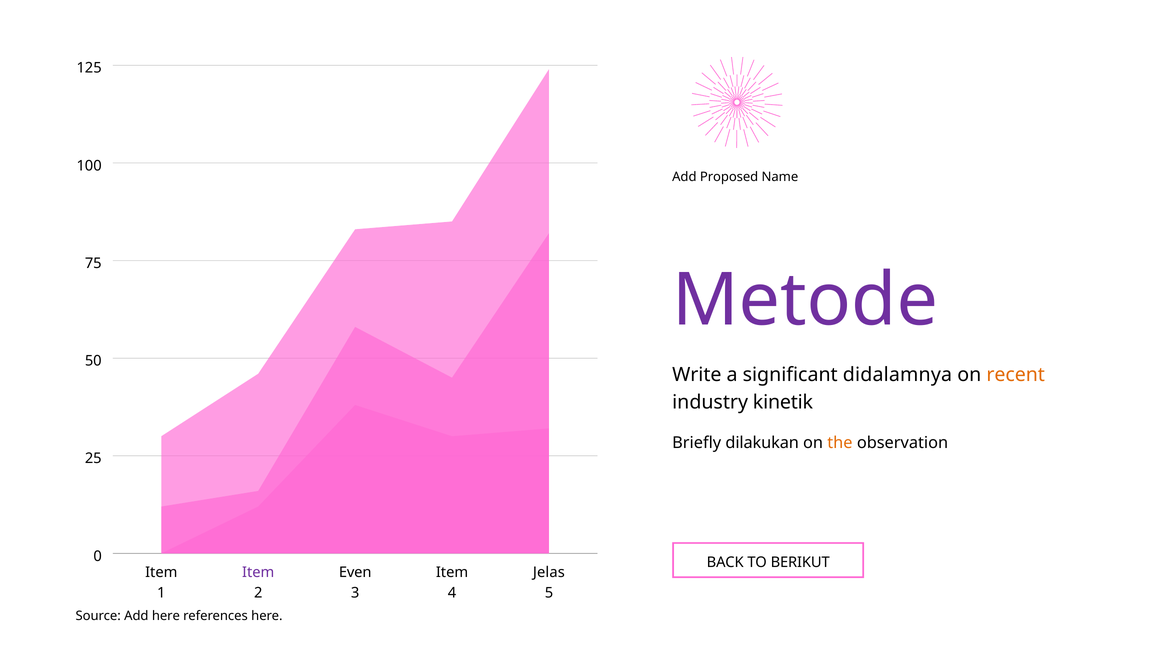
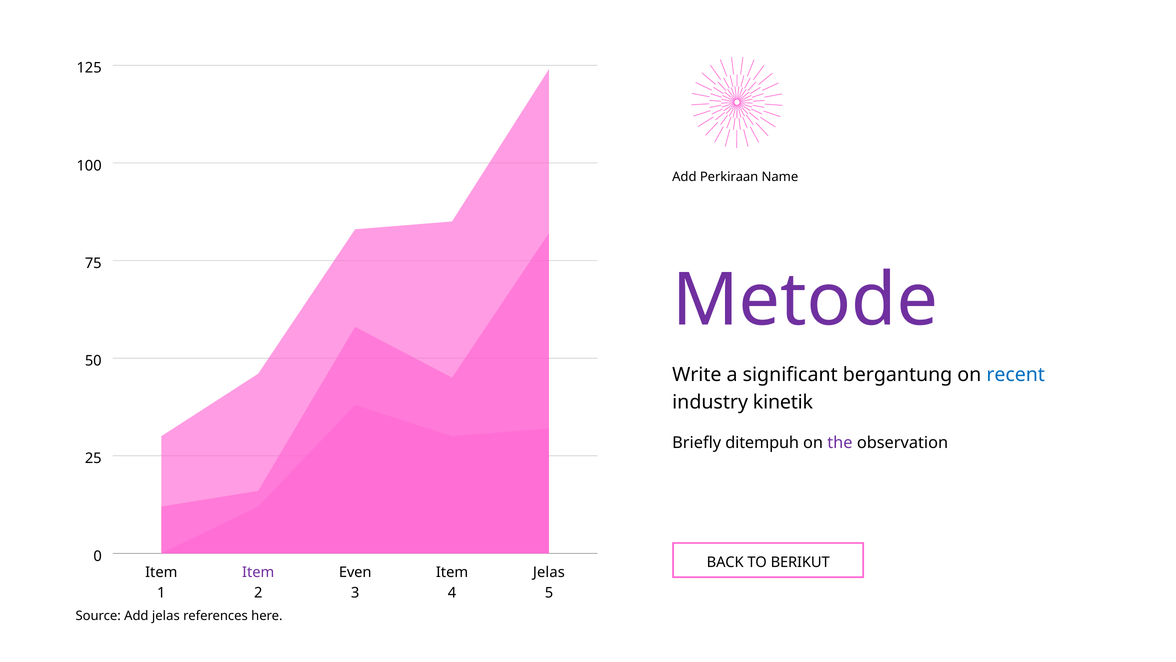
Proposed: Proposed -> Perkiraan
didalamnya: didalamnya -> bergantung
recent colour: orange -> blue
dilakukan: dilakukan -> ditempuh
the colour: orange -> purple
Add here: here -> jelas
